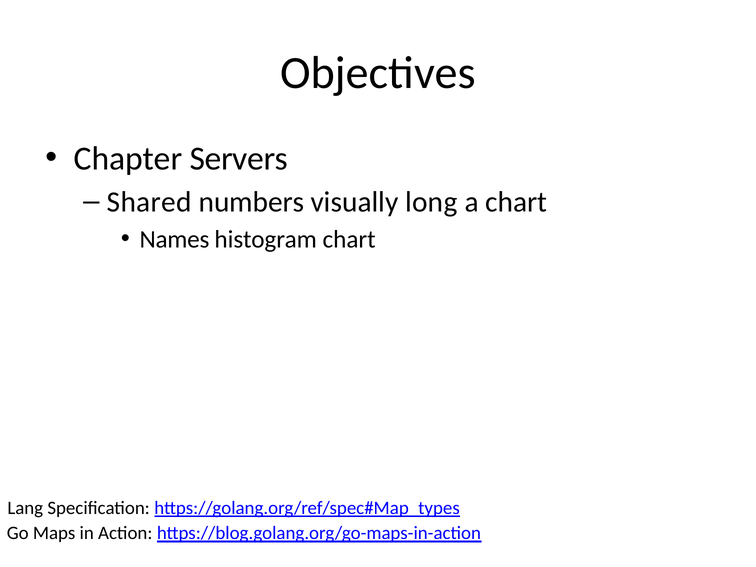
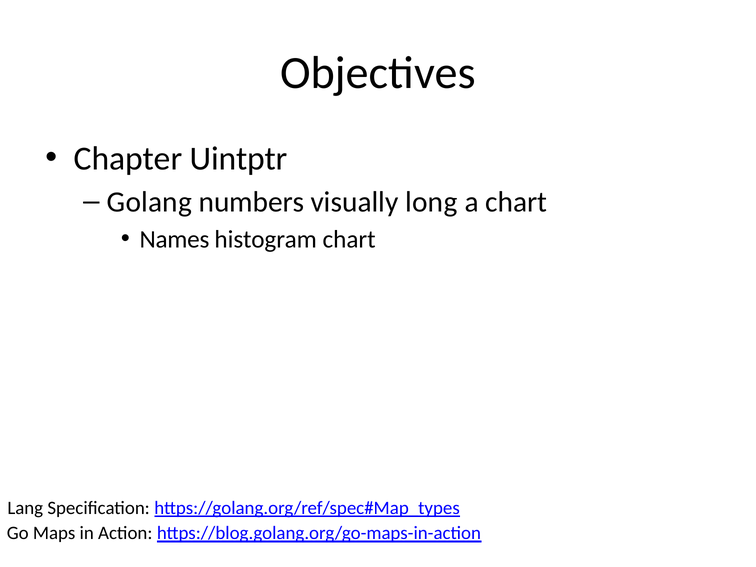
Servers: Servers -> Uintptr
Shared: Shared -> Golang
